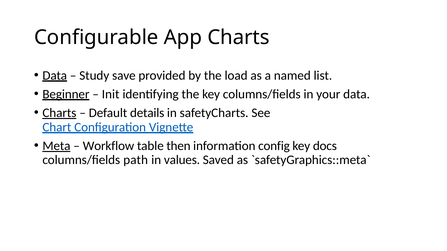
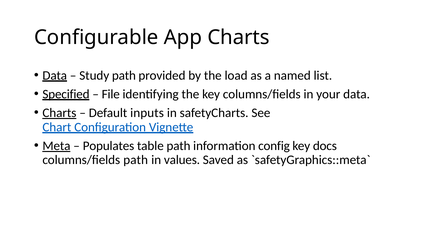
Study save: save -> path
Beginner: Beginner -> Specified
Init: Init -> File
details: details -> inputs
Workflow: Workflow -> Populates
table then: then -> path
